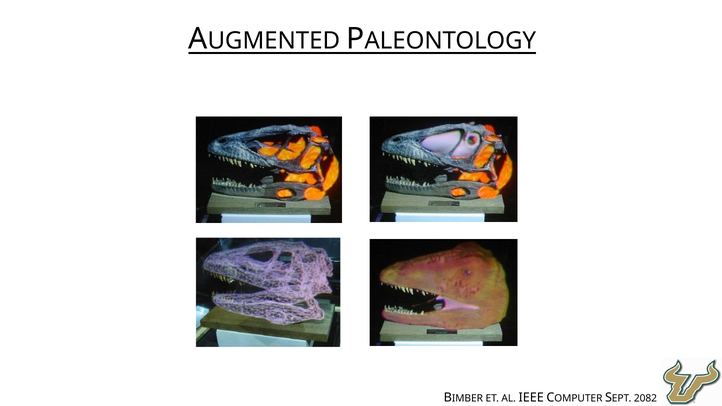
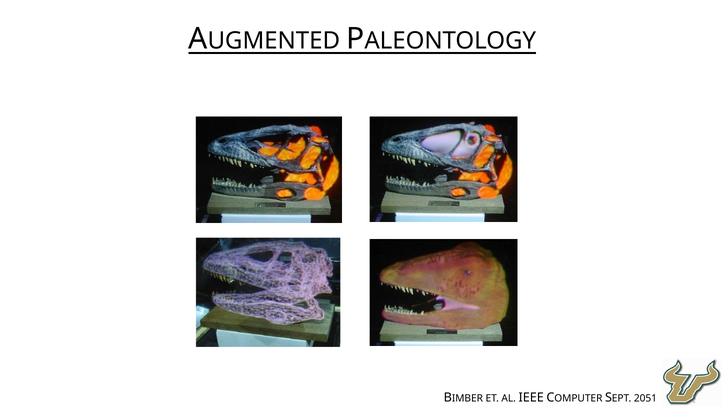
2082: 2082 -> 2051
